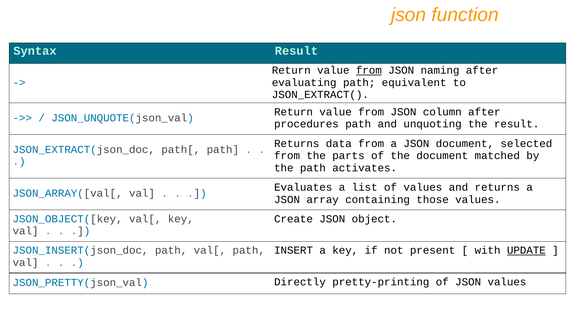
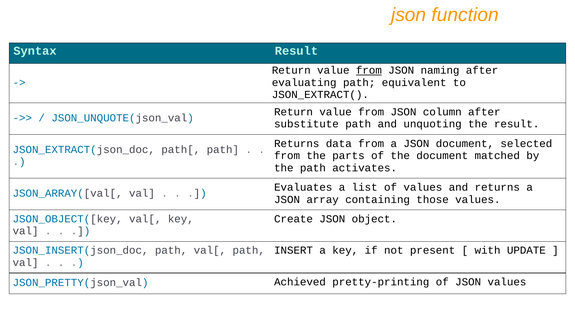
procedures: procedures -> substitute
UPDATE underline: present -> none
Directly: Directly -> Achieved
